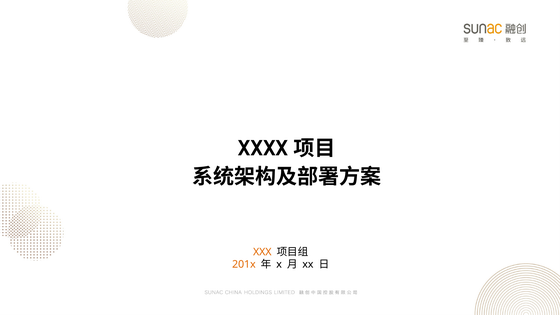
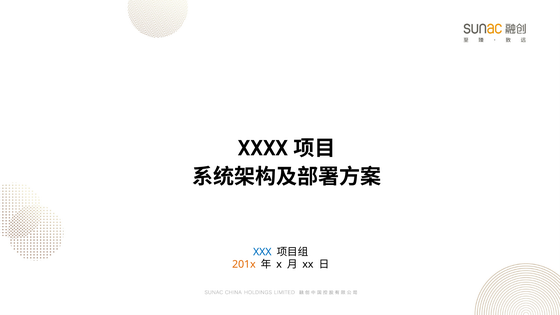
XXX colour: orange -> blue
